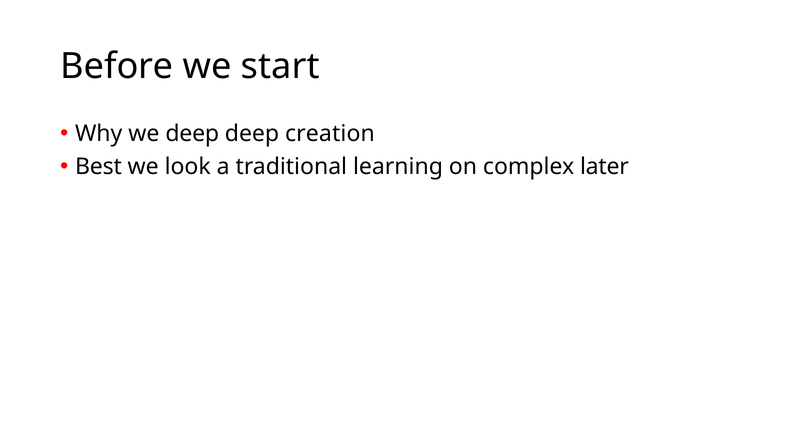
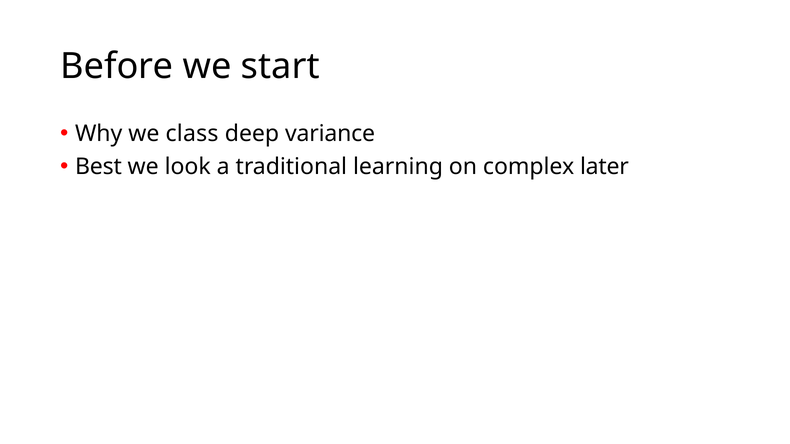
we deep: deep -> class
creation: creation -> variance
